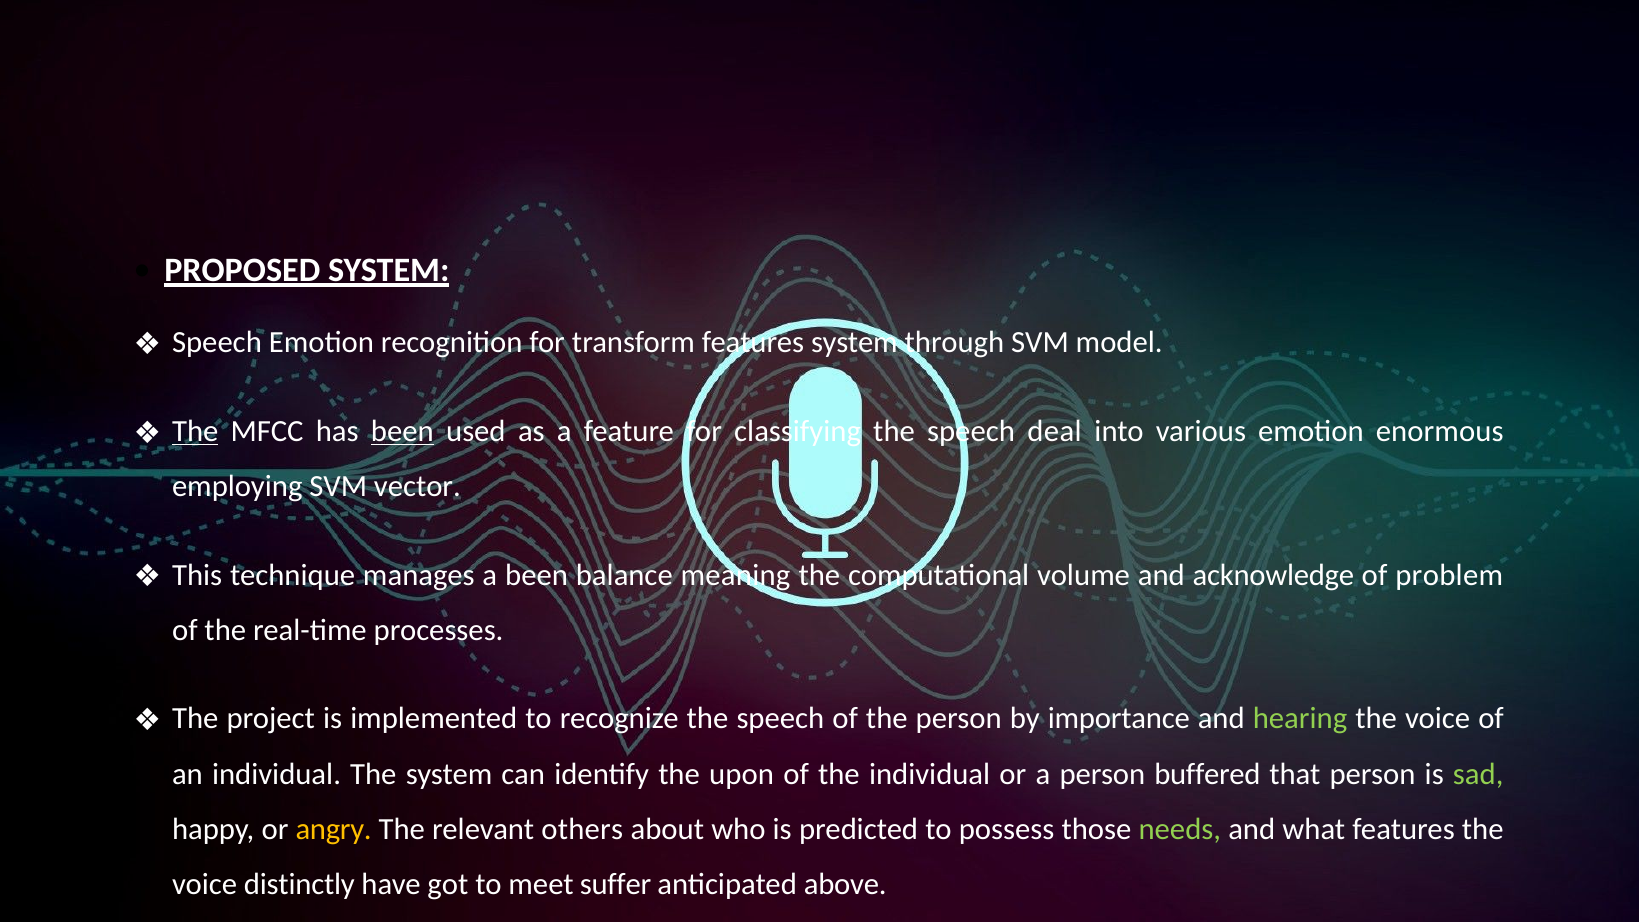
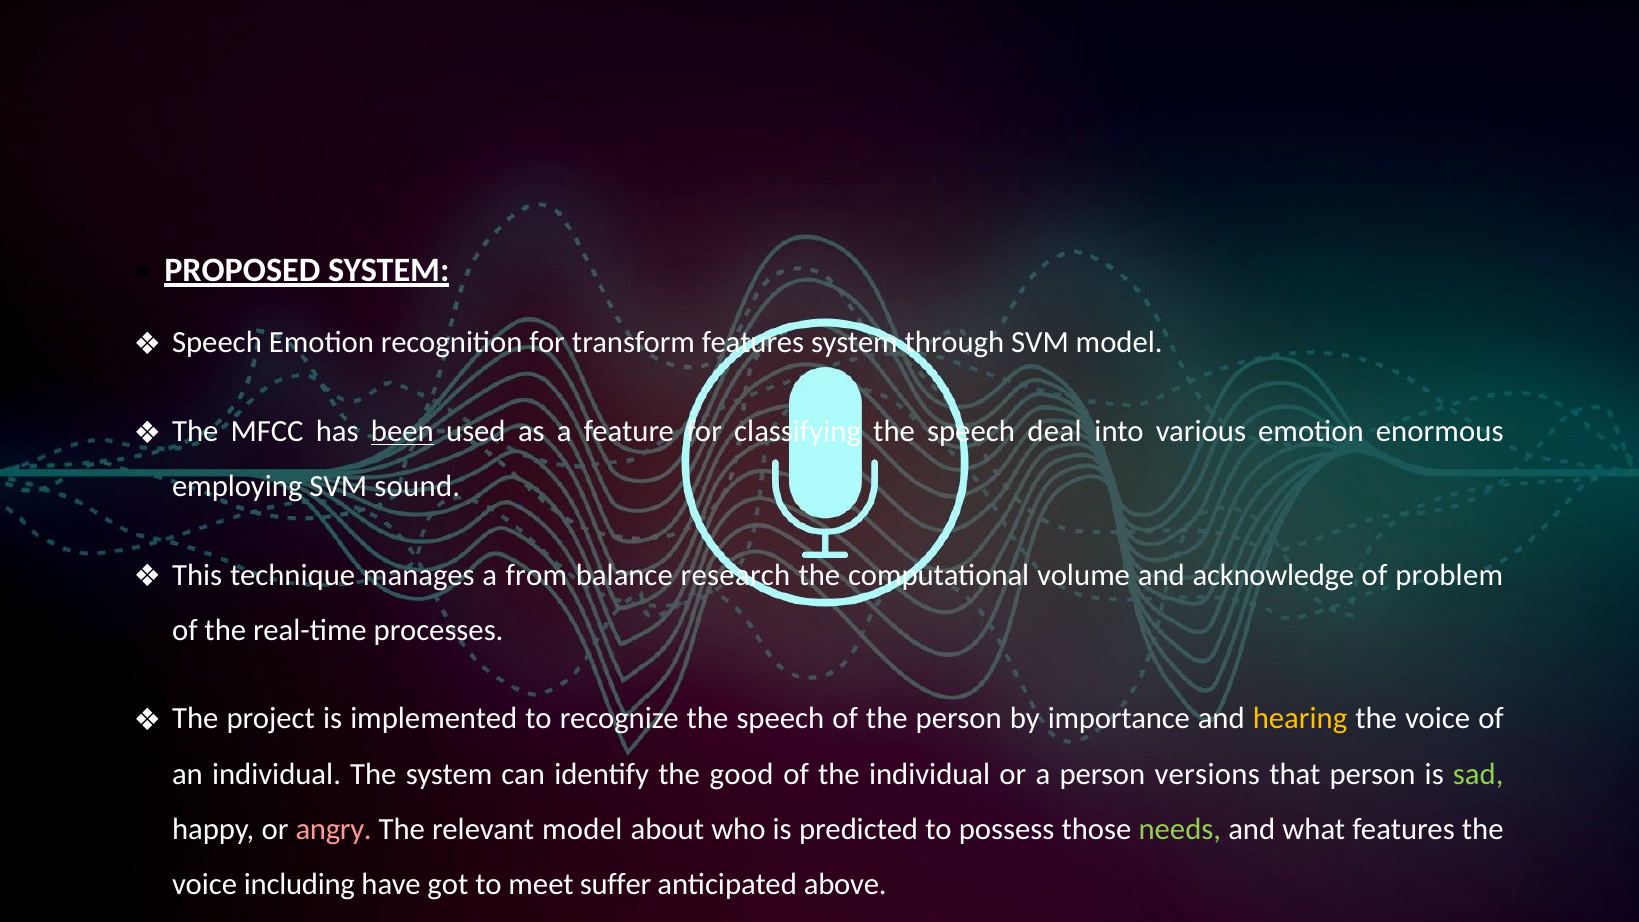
The at (195, 431) underline: present -> none
vector: vector -> sound
a been: been -> from
meaning: meaning -> research
hearing colour: light green -> yellow
upon: upon -> good
buffered: buffered -> versions
angry colour: yellow -> pink
relevant others: others -> model
distinctly: distinctly -> including
